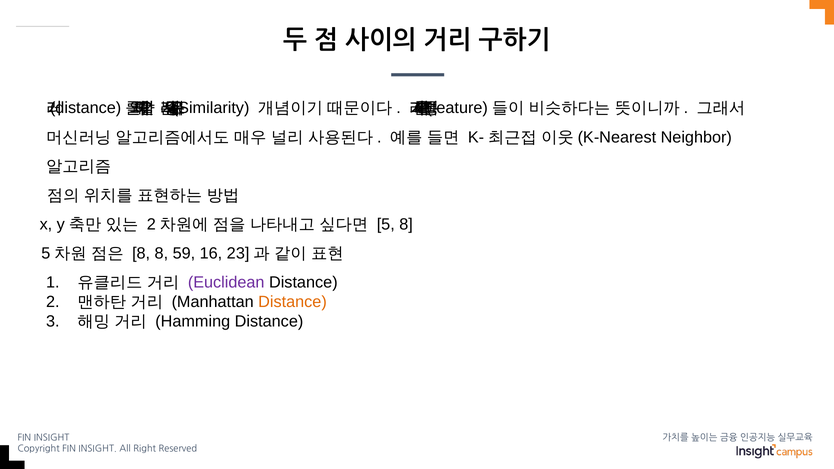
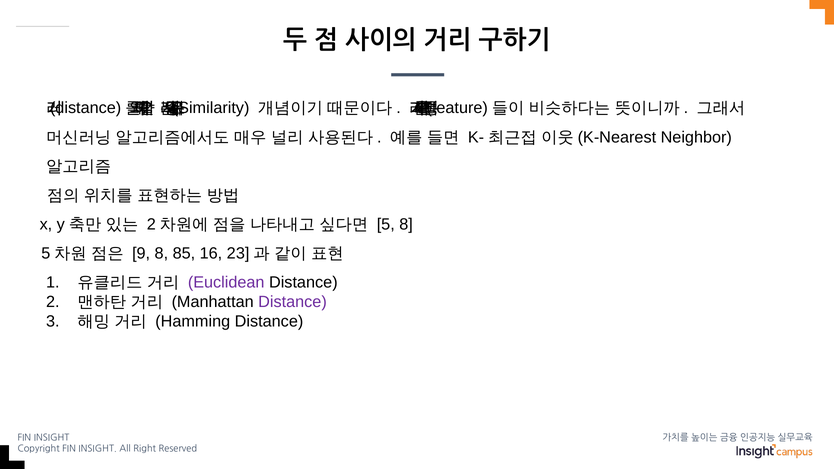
8 at (141, 254): 8 -> 9
59: 59 -> 85
Distance at (293, 302) colour: orange -> purple
